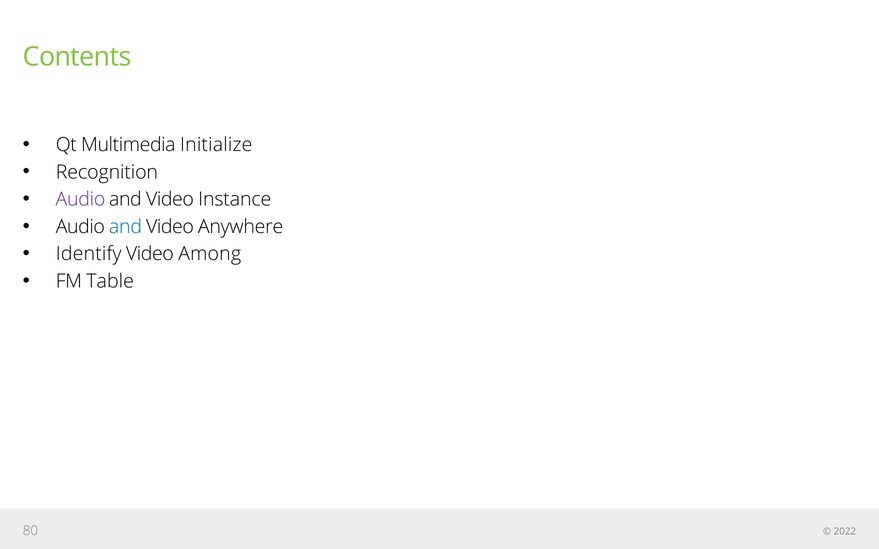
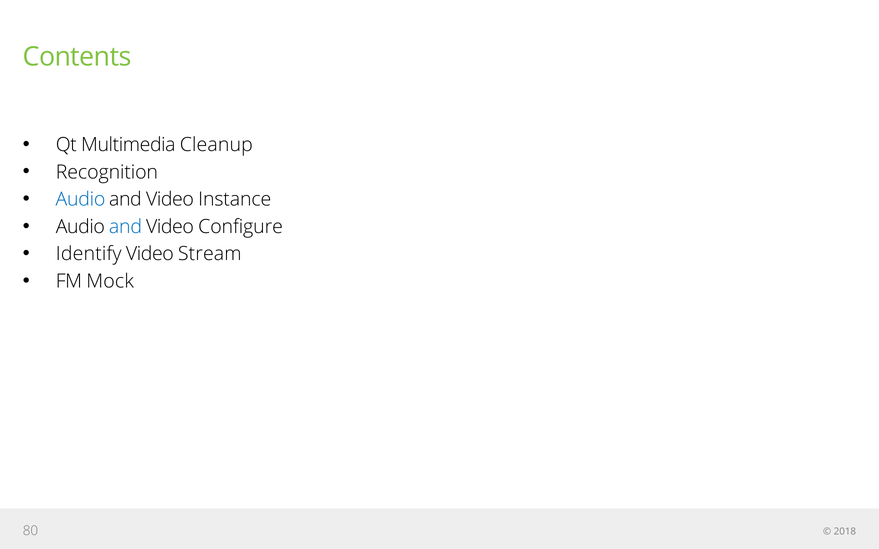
Initialize: Initialize -> Cleanup
Audio at (80, 200) colour: purple -> blue
Anywhere: Anywhere -> Configure
Among: Among -> Stream
Table: Table -> Mock
2022: 2022 -> 2018
